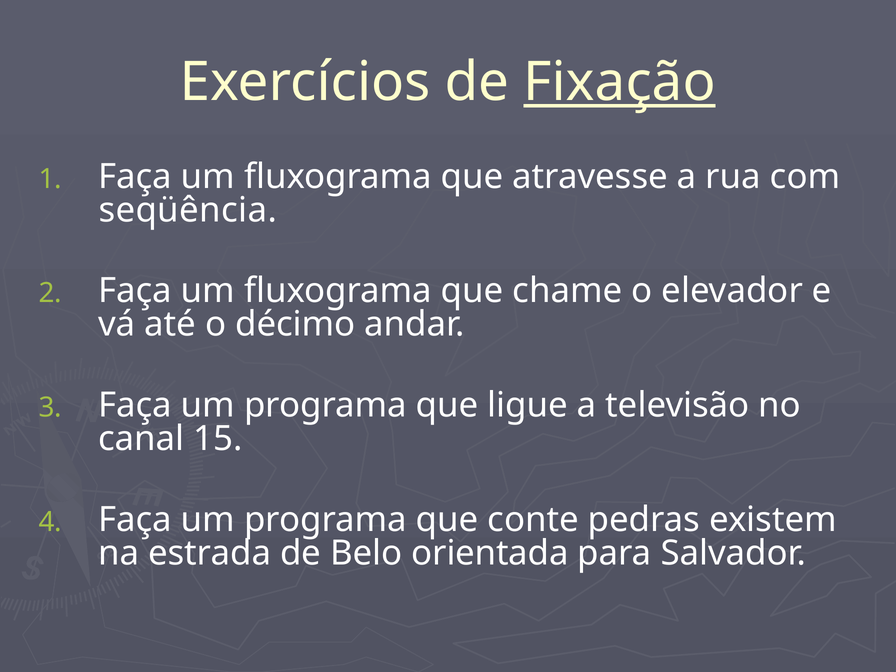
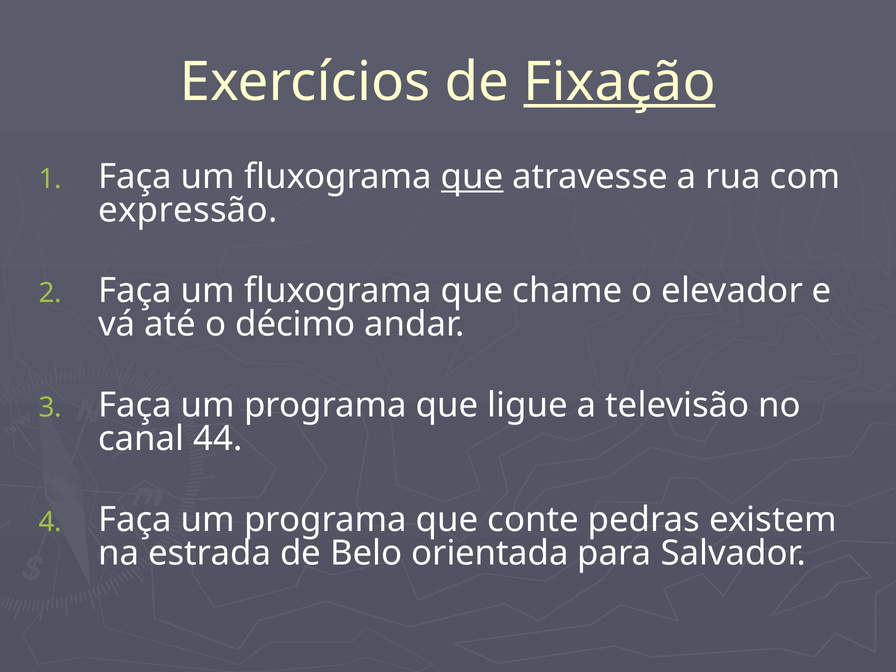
que at (472, 177) underline: none -> present
seqüência: seqüência -> expressão
15: 15 -> 44
